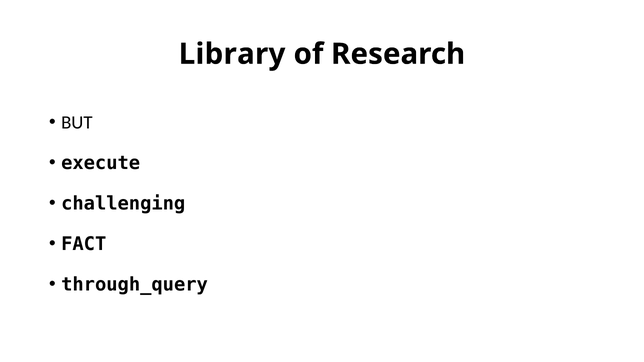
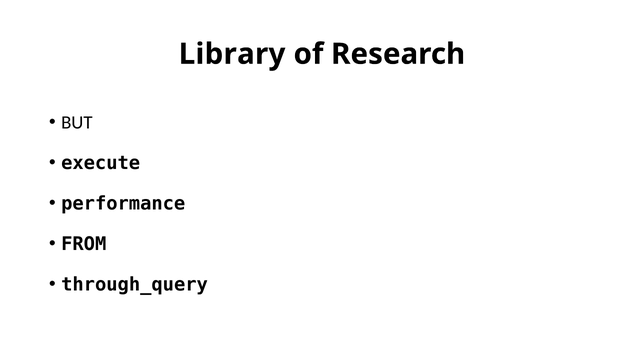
challenging: challenging -> performance
FACT: FACT -> FROM
